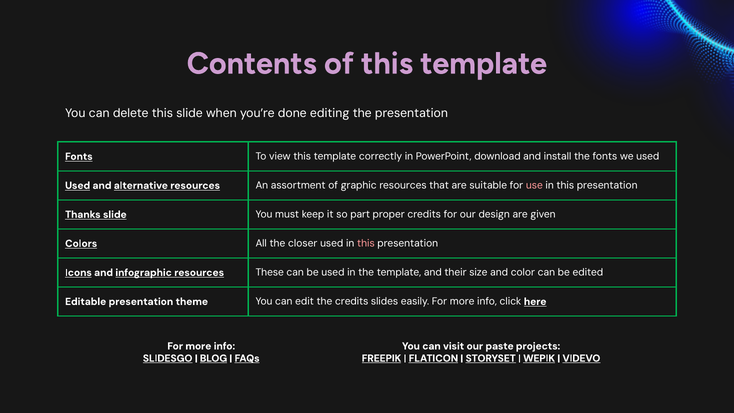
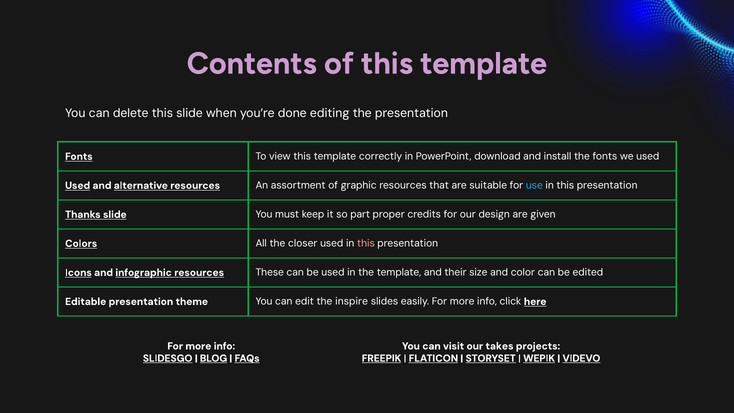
use colour: pink -> light blue
the credits: credits -> inspire
paste: paste -> takes
